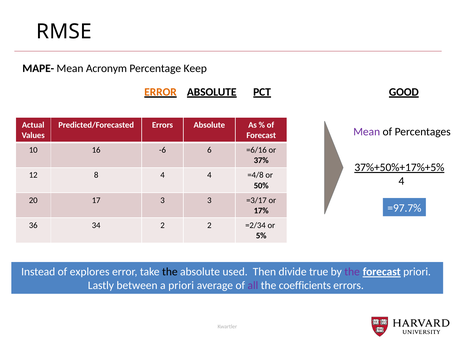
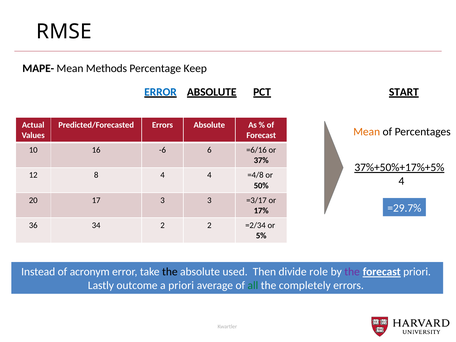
Acronym: Acronym -> Methods
ERROR at (160, 92) colour: orange -> blue
GOOD: GOOD -> START
Mean at (367, 132) colour: purple -> orange
=97.7%: =97.7% -> =29.7%
explores: explores -> acronym
true: true -> role
between: between -> outcome
all colour: purple -> green
coefficients: coefficients -> completely
